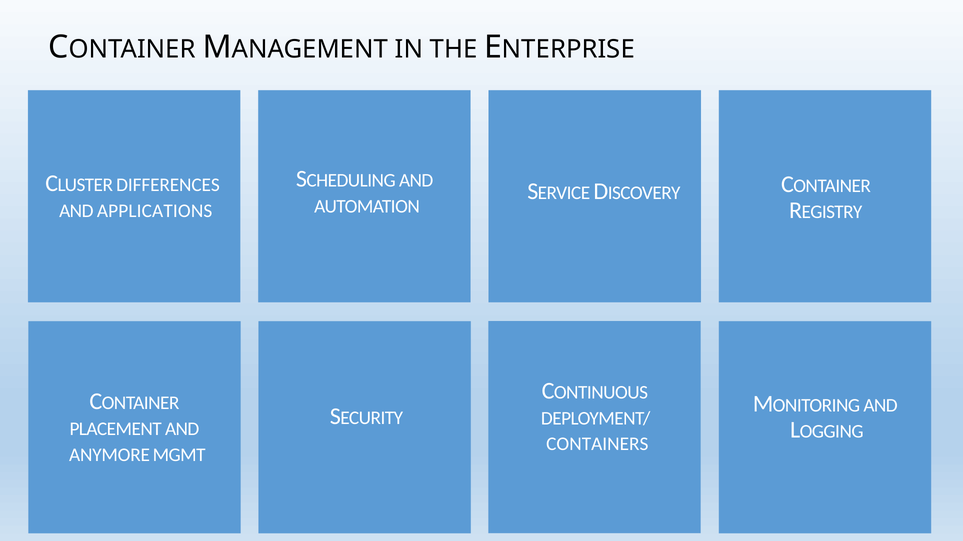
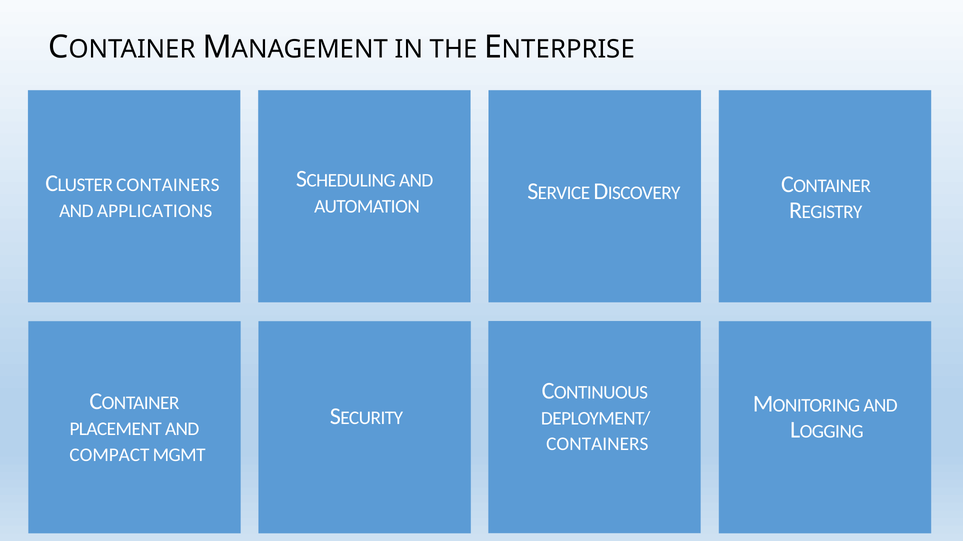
DIFFERENCES at (168, 185): DIFFERENCES -> CONTAINERS
ANYMORE: ANYMORE -> COMPACT
